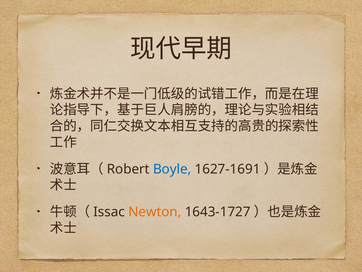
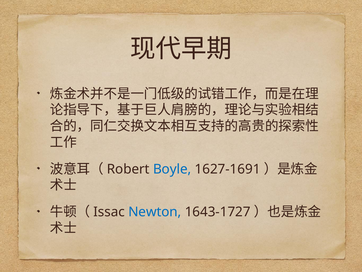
Newton colour: orange -> blue
